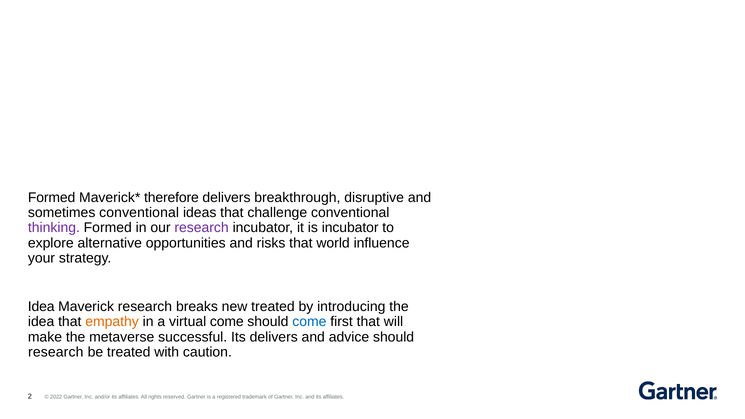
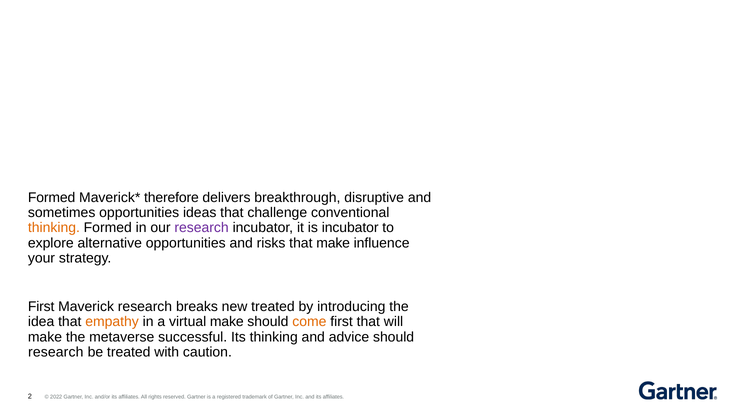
sometimes conventional: conventional -> opportunities
thinking at (54, 228) colour: purple -> orange
that world: world -> make
Idea at (41, 307): Idea -> First
virtual come: come -> make
come at (309, 322) colour: blue -> orange
Its delivers: delivers -> thinking
